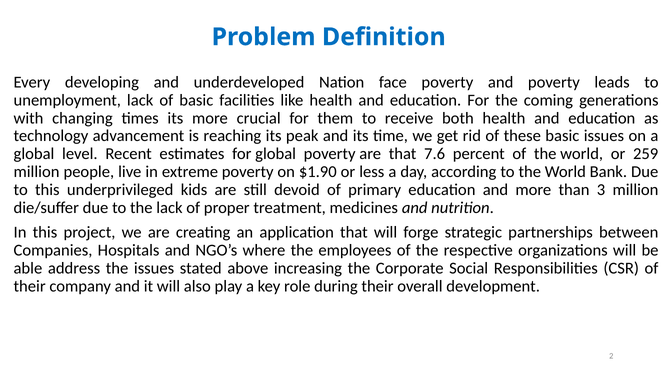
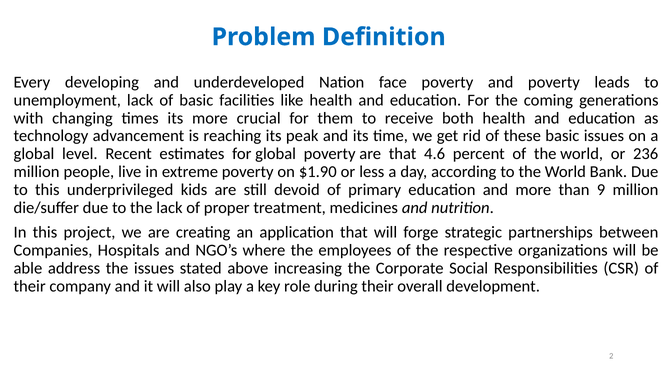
7.6: 7.6 -> 4.6
259: 259 -> 236
3: 3 -> 9
